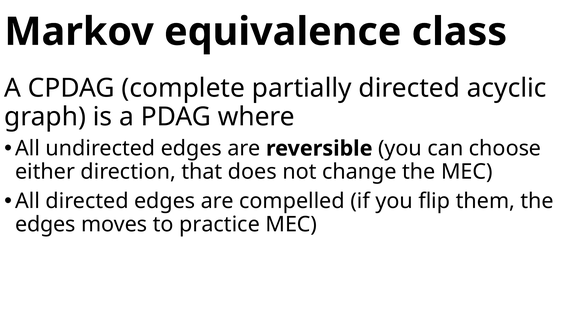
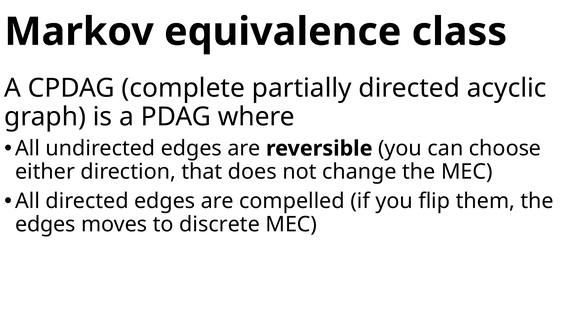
practice: practice -> discrete
